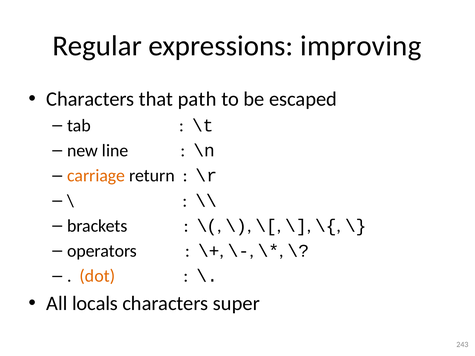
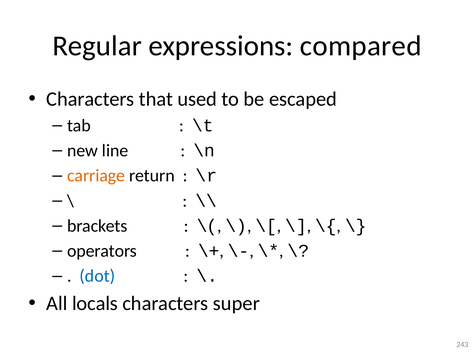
improving: improving -> compared
path: path -> used
dot colour: orange -> blue
